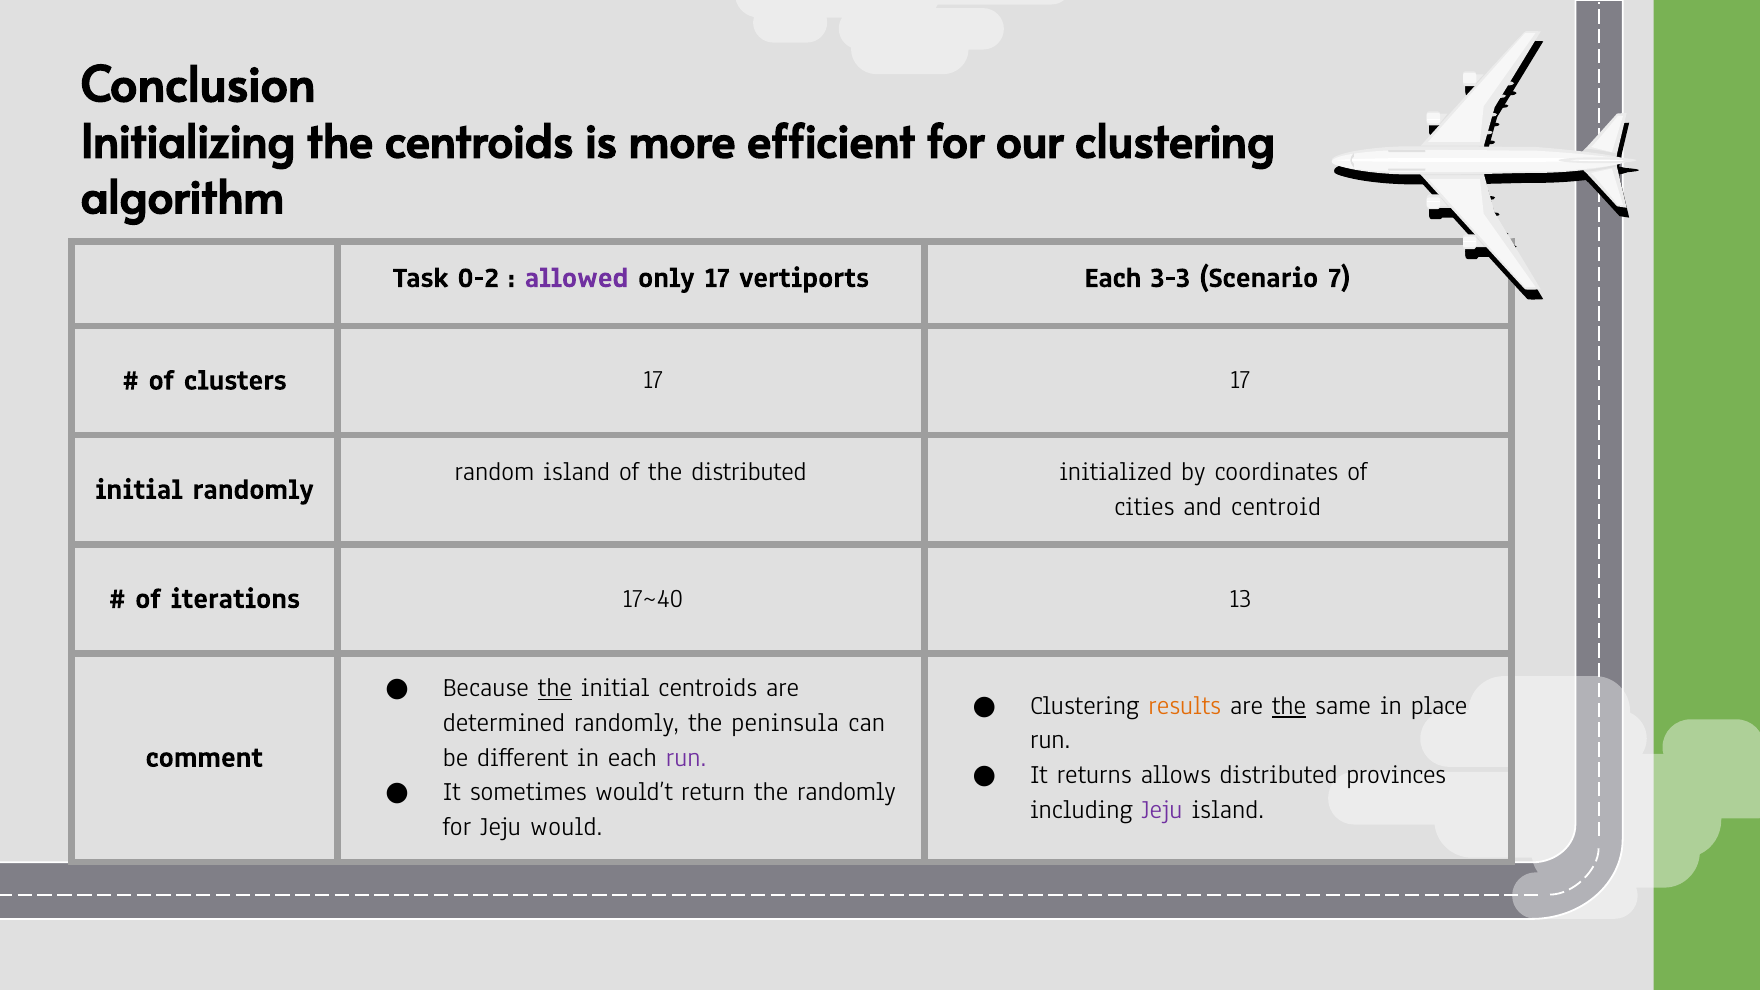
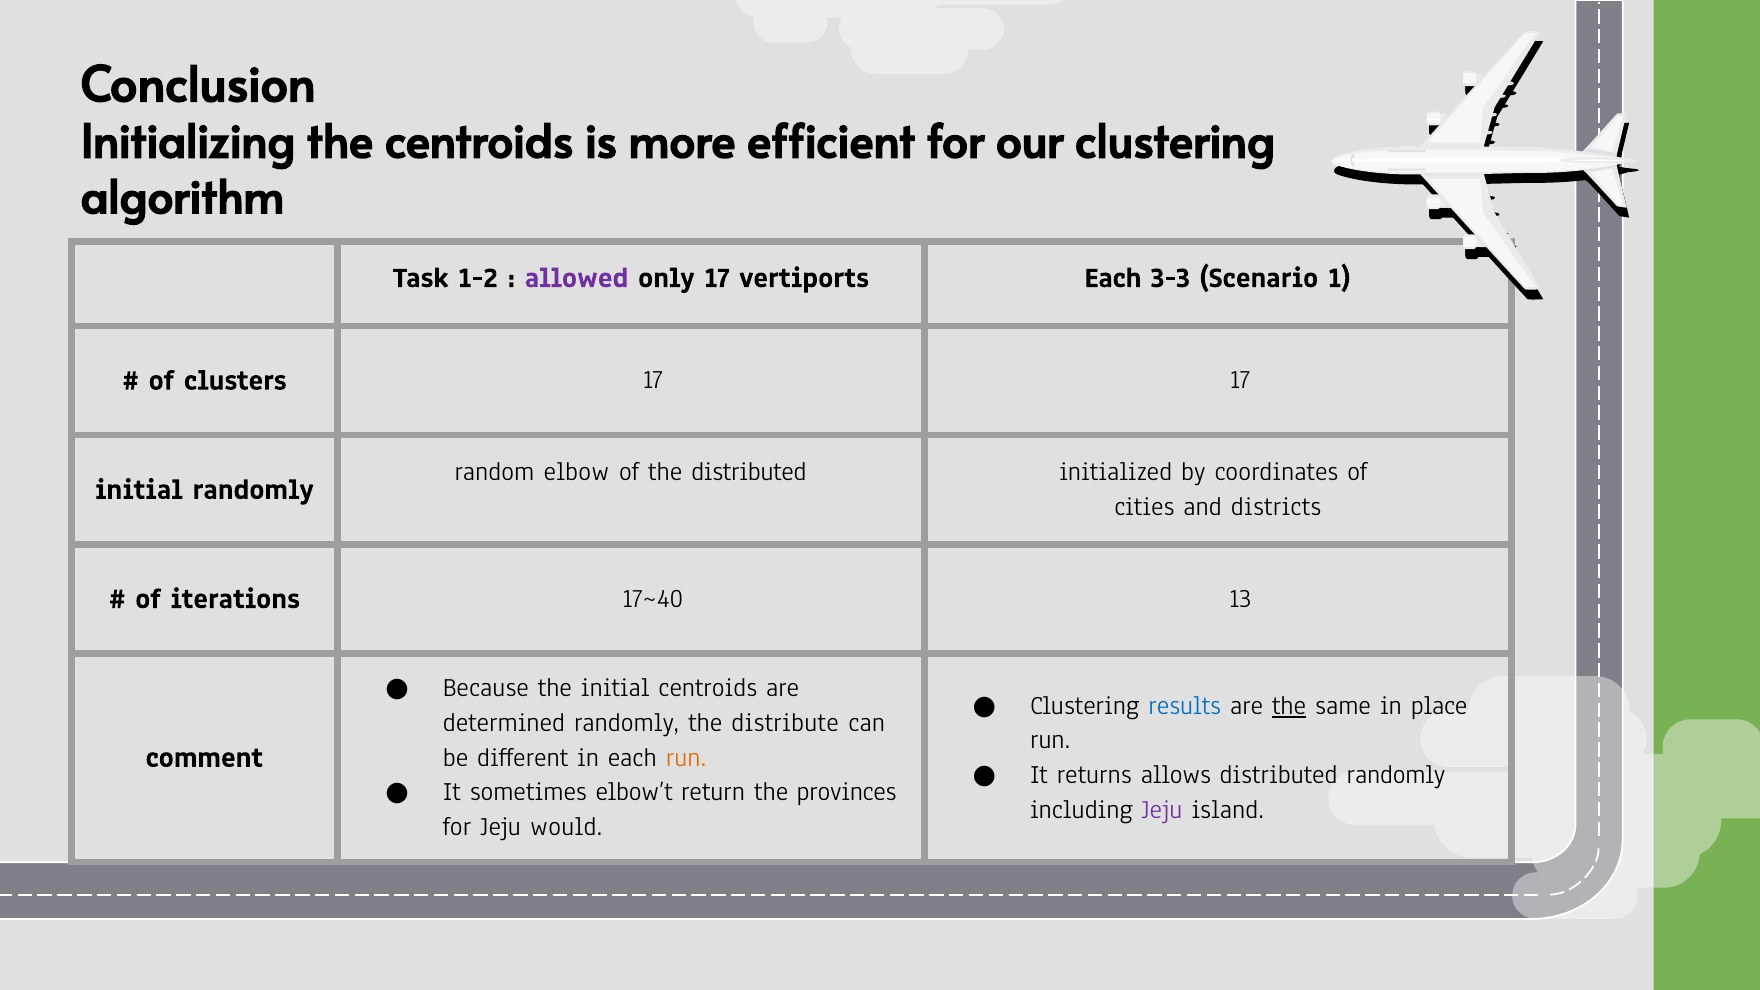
0-2: 0-2 -> 1-2
7: 7 -> 1
random island: island -> elbow
centroid: centroid -> districts
the at (555, 688) underline: present -> none
results colour: orange -> blue
peninsula: peninsula -> distribute
run at (686, 757) colour: purple -> orange
distributed provinces: provinces -> randomly
would’t: would’t -> elbow’t
the randomly: randomly -> provinces
